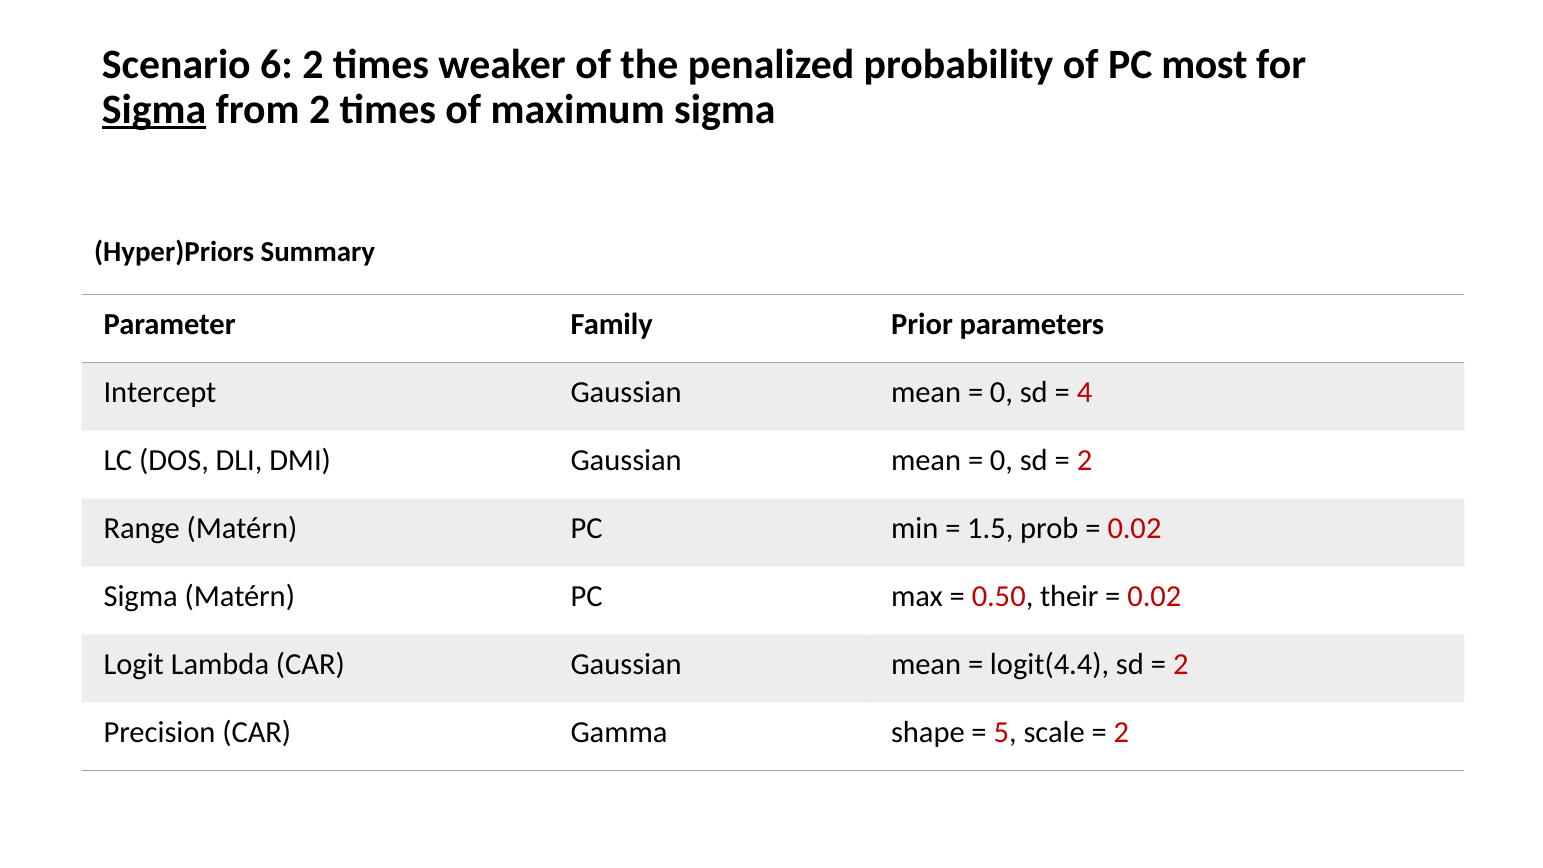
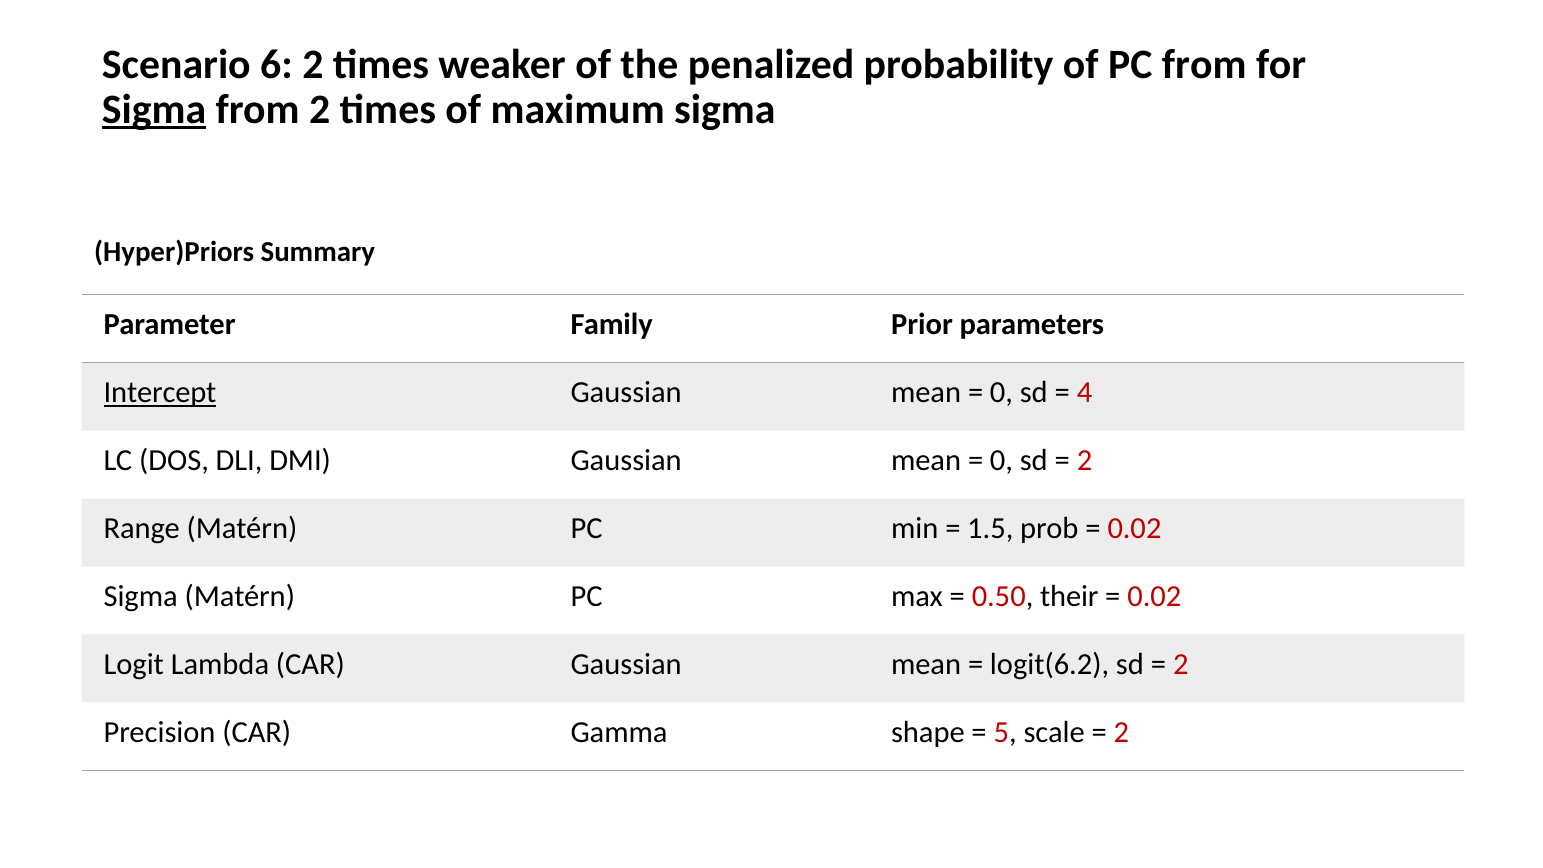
PC most: most -> from
Intercept underline: none -> present
logit(4.4: logit(4.4 -> logit(6.2
